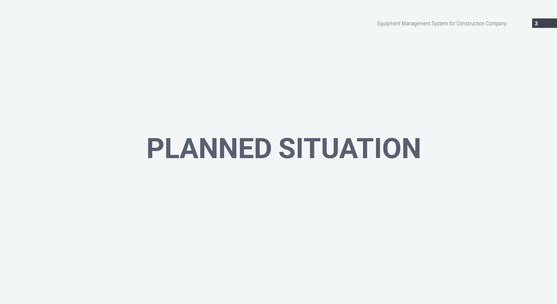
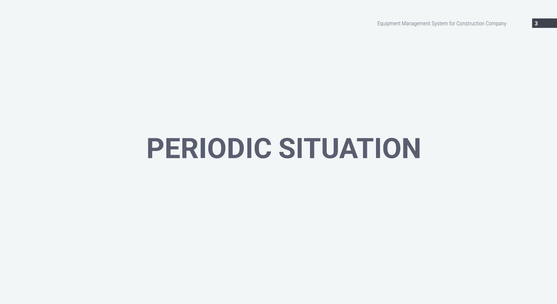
PLANNED: PLANNED -> PERIODIC
